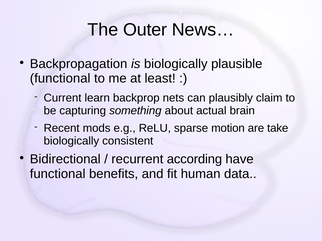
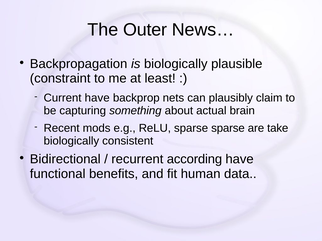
functional at (60, 79): functional -> constraint
Current learn: learn -> have
sparse motion: motion -> sparse
